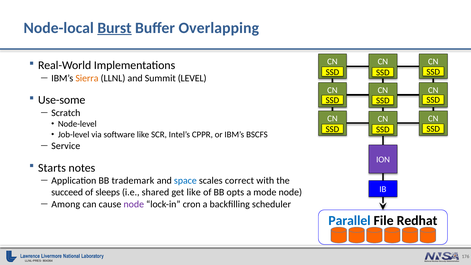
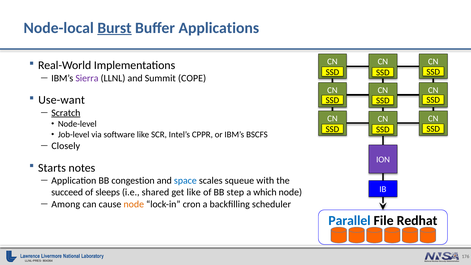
Overlapping: Overlapping -> Applications
Sierra colour: orange -> purple
LEVEL: LEVEL -> COPE
Use-some: Use-some -> Use-want
Scratch underline: none -> present
Service: Service -> Closely
trademark: trademark -> congestion
correct: correct -> squeue
opts: opts -> step
mode: mode -> which
node at (134, 204) colour: purple -> orange
